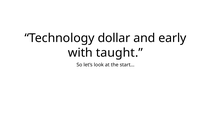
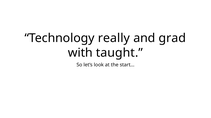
dollar: dollar -> really
early: early -> grad
